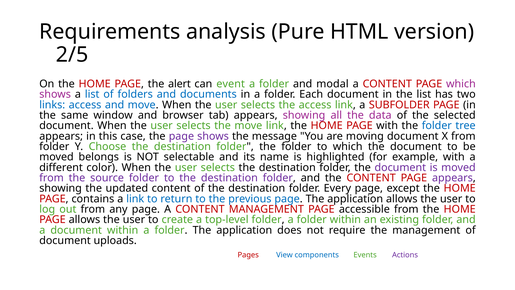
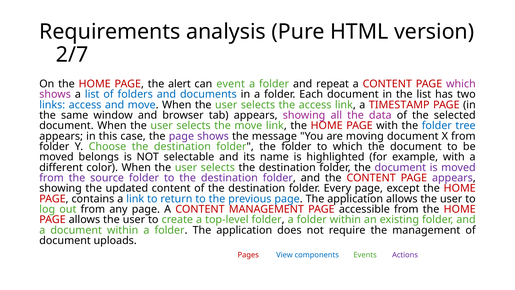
2/5: 2/5 -> 2/7
modal: modal -> repeat
SUBFOLDER: SUBFOLDER -> TIMESTAMP
